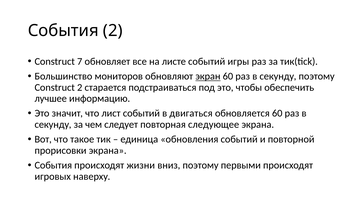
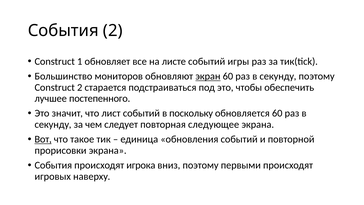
7: 7 -> 1
информацию: информацию -> постепенного
двигаться: двигаться -> поскольку
Вот underline: none -> present
жизни: жизни -> игрока
